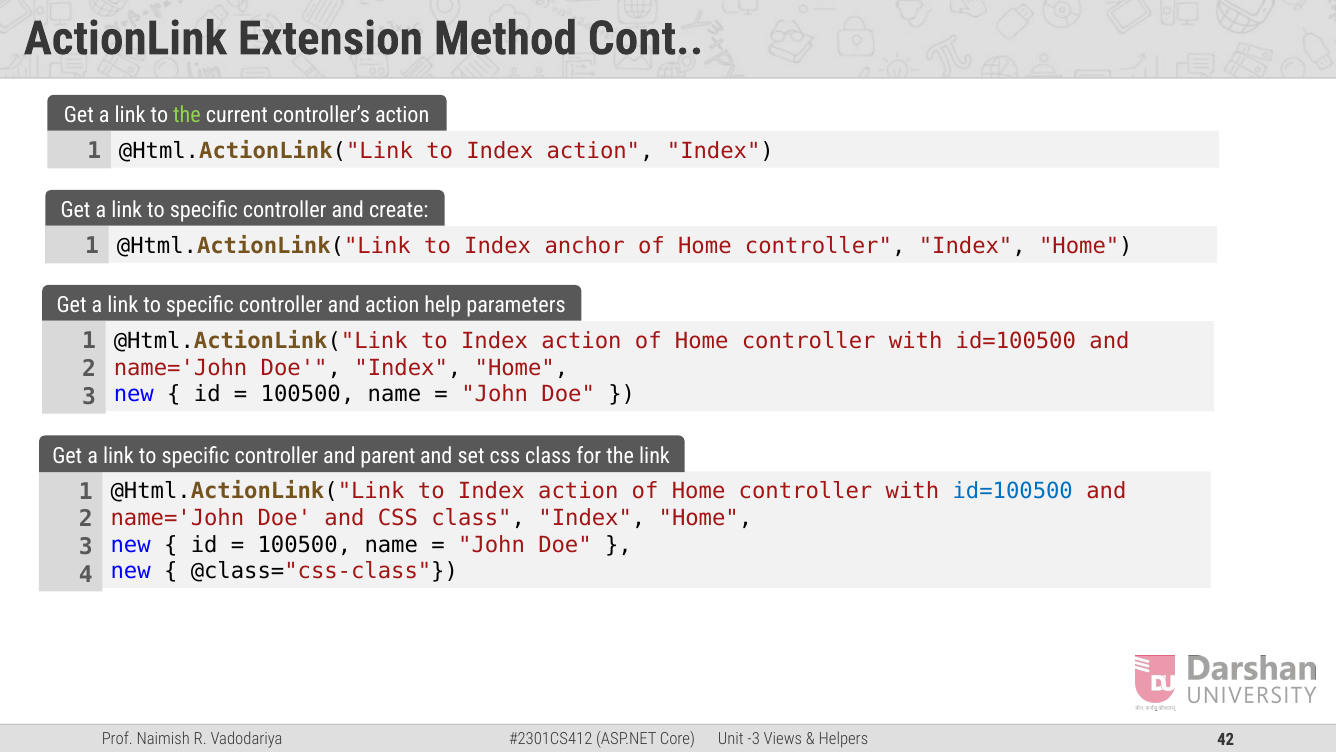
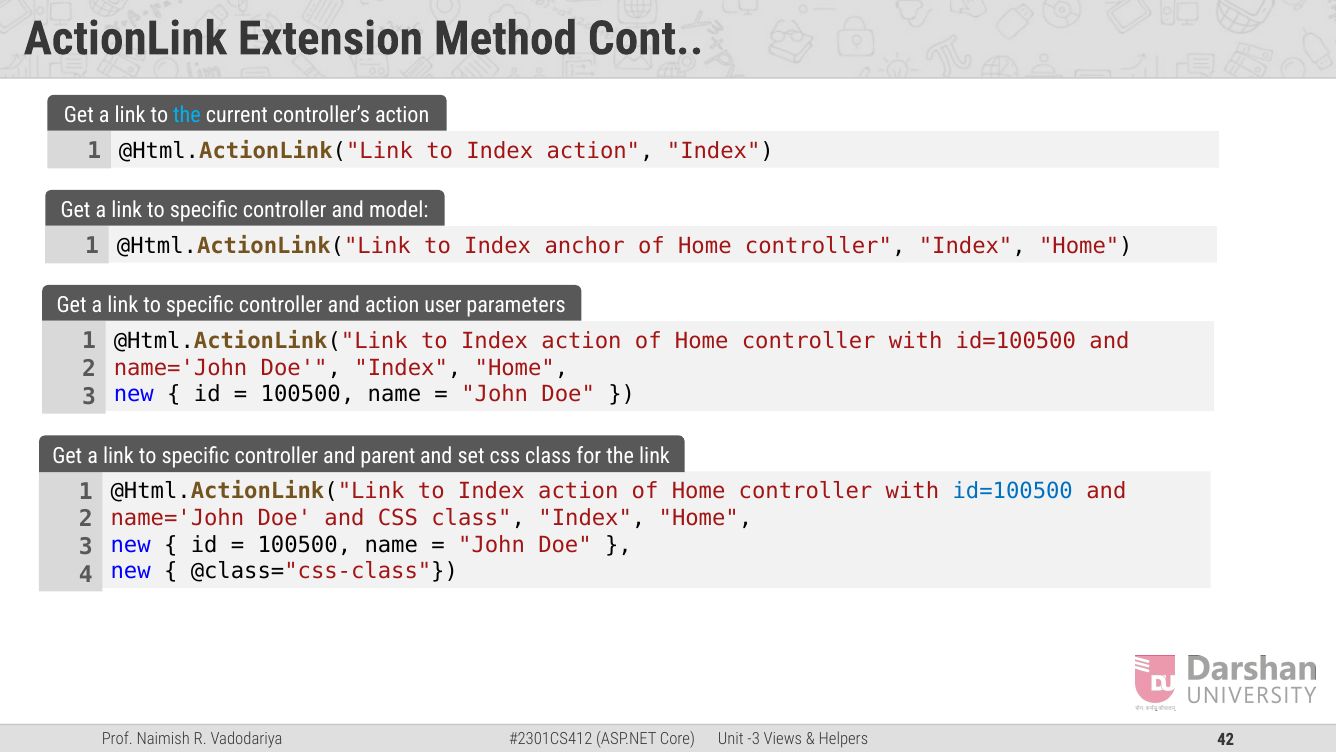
the at (187, 115) colour: light green -> light blue
create: create -> model
help: help -> user
